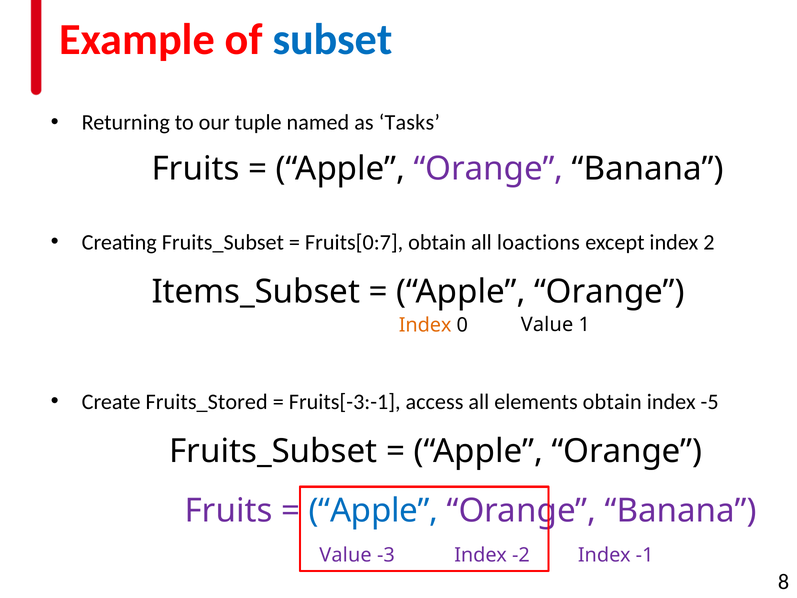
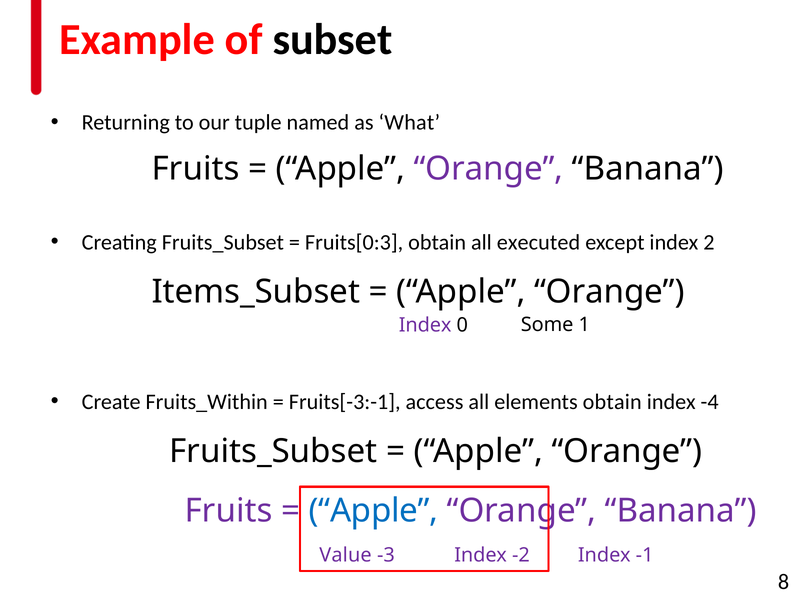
subset colour: blue -> black
Tasks: Tasks -> What
Fruits[0:7: Fruits[0:7 -> Fruits[0:3
loactions: loactions -> executed
Index at (425, 325) colour: orange -> purple
0 Value: Value -> Some
Fruits_Stored: Fruits_Stored -> Fruits_Within
-5: -5 -> -4
